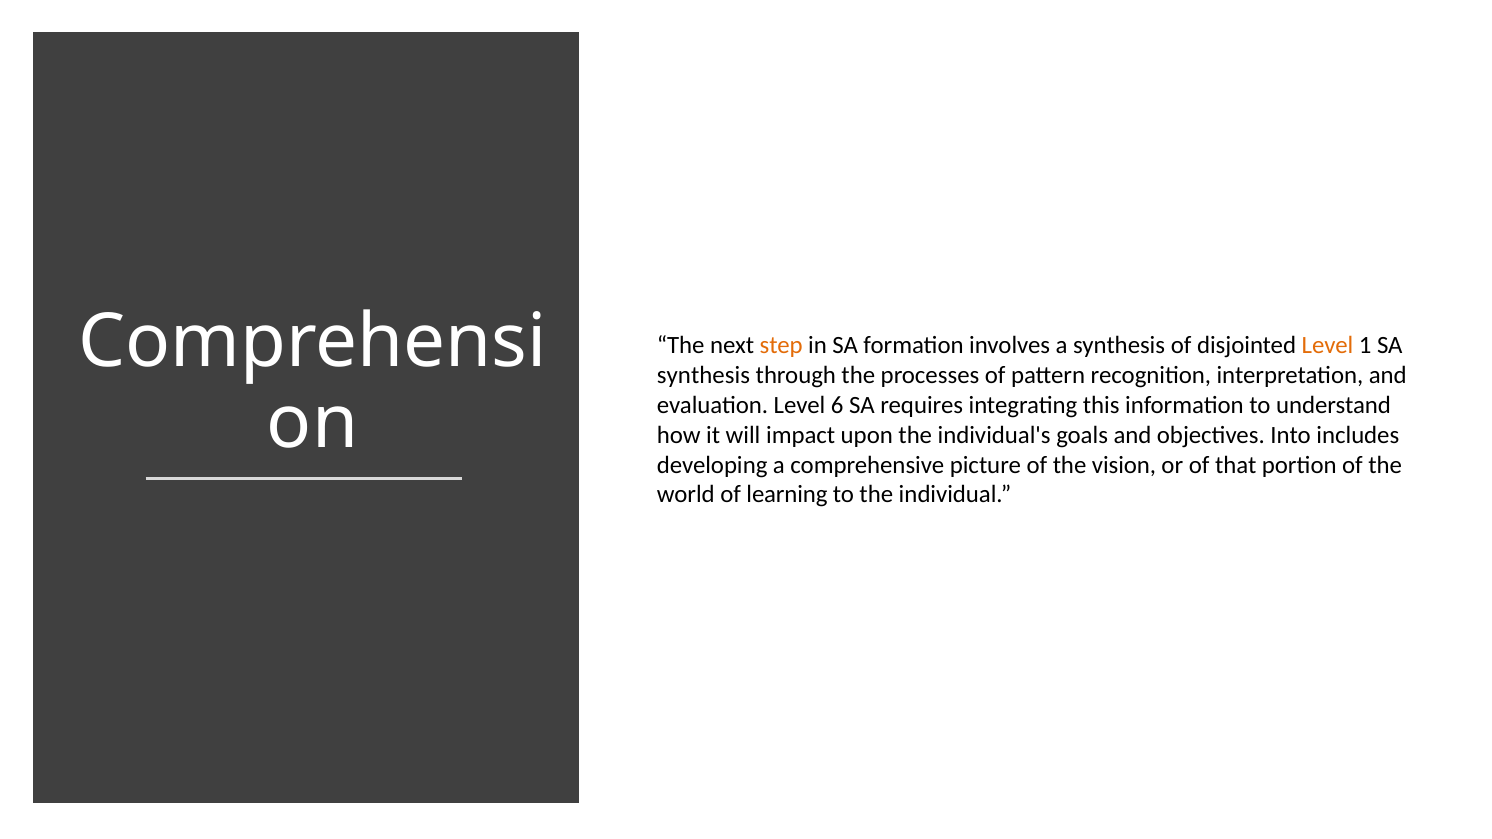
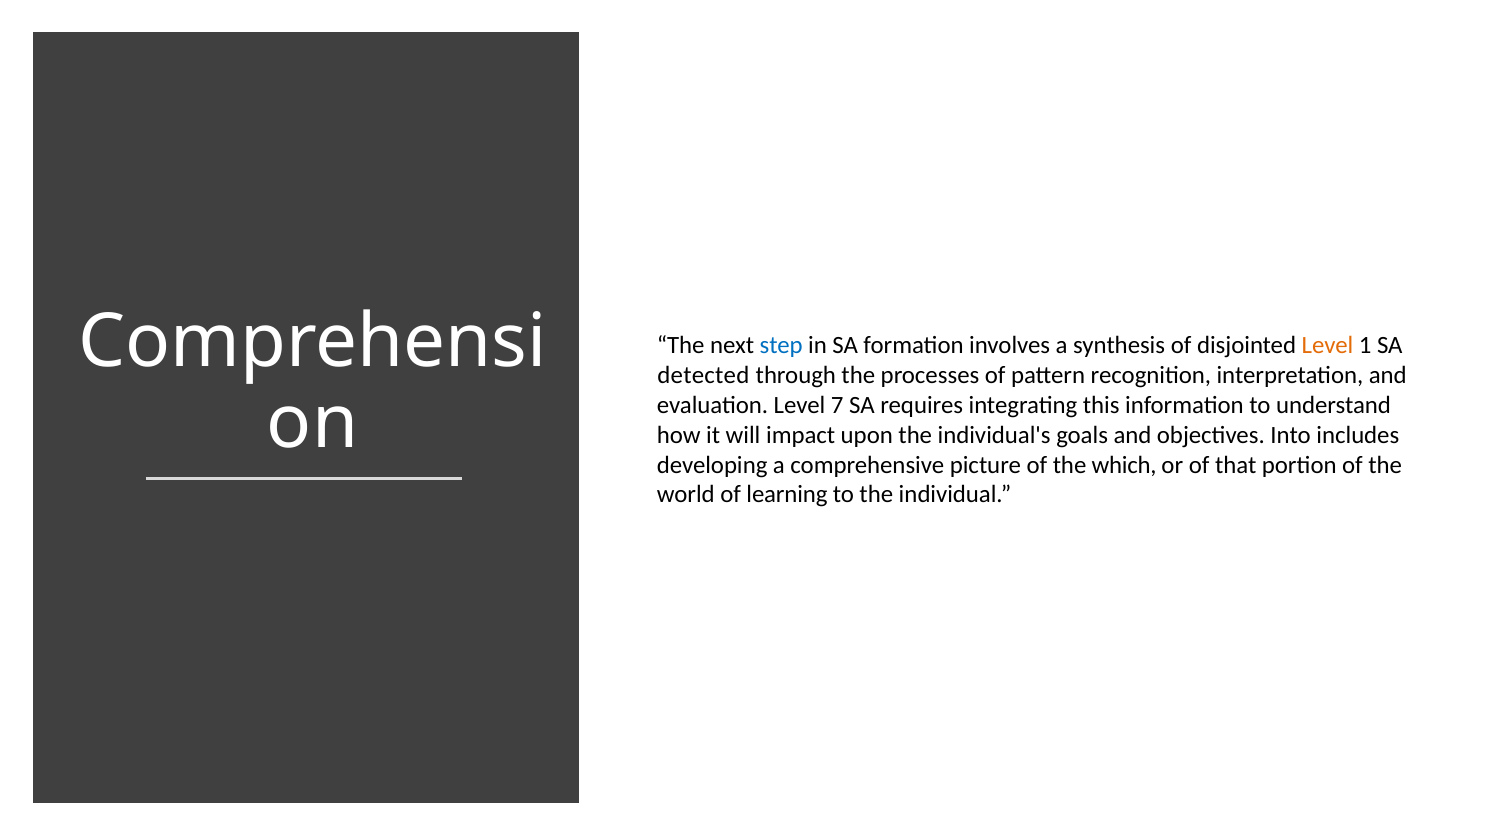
step colour: orange -> blue
synthesis at (703, 376): synthesis -> detected
6: 6 -> 7
vision: vision -> which
